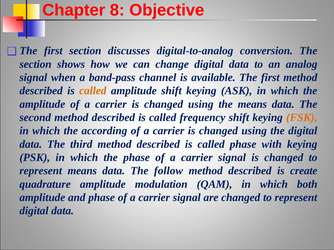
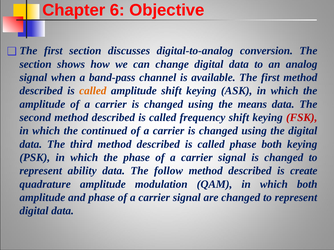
8: 8 -> 6
FSK colour: orange -> red
according: according -> continued
phase with: with -> both
represent means: means -> ability
